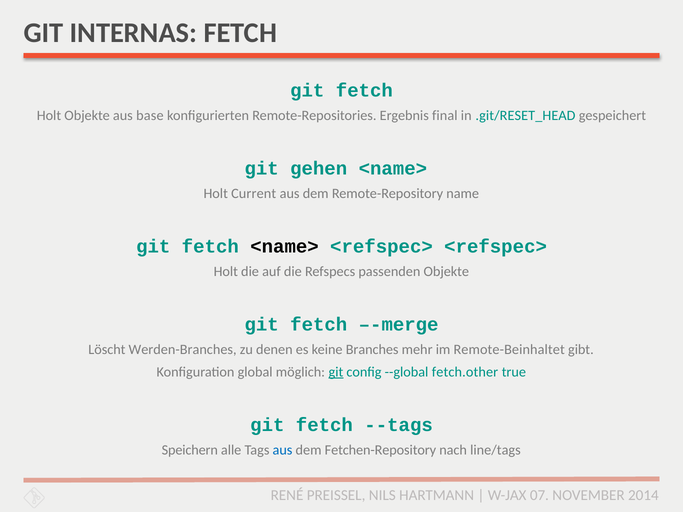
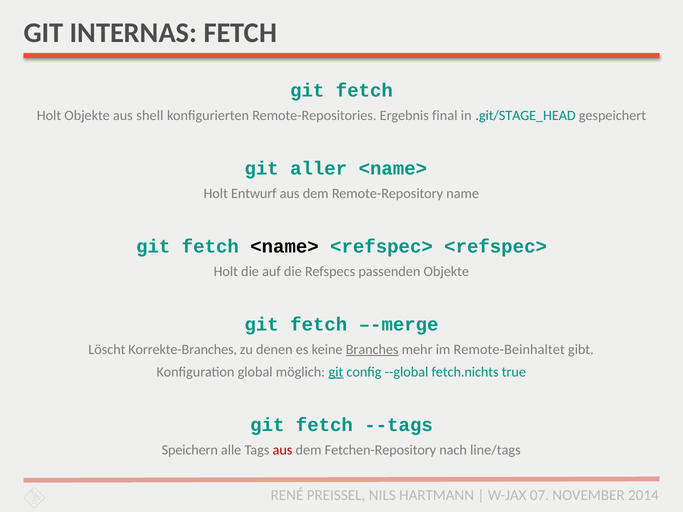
base: base -> shell
.git/RESET_HEAD: .git/RESET_HEAD -> .git/STAGE_HEAD
gehen: gehen -> aller
Current: Current -> Entwurf
Werden-Branches: Werden-Branches -> Korrekte-Branches
Branches underline: none -> present
fetch.other: fetch.other -> fetch.nichts
aus at (283, 450) colour: blue -> red
